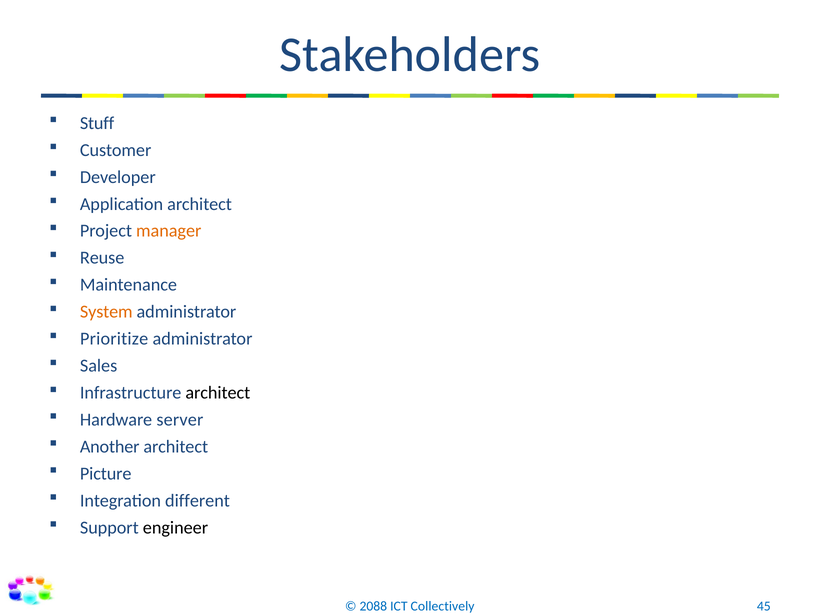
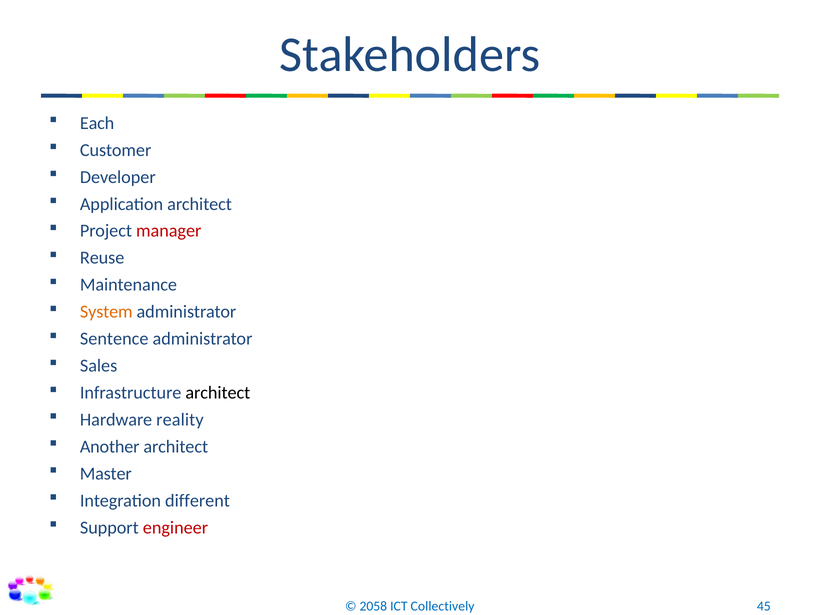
Stuff: Stuff -> Each
manager colour: orange -> red
Prioritize: Prioritize -> Sentence
server: server -> reality
Picture: Picture -> Master
engineer colour: black -> red
2088: 2088 -> 2058
